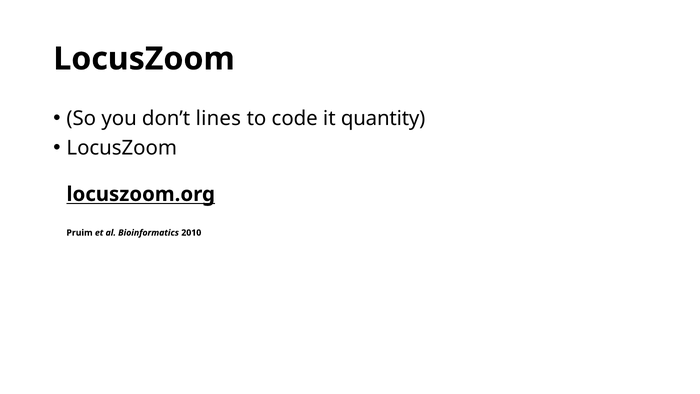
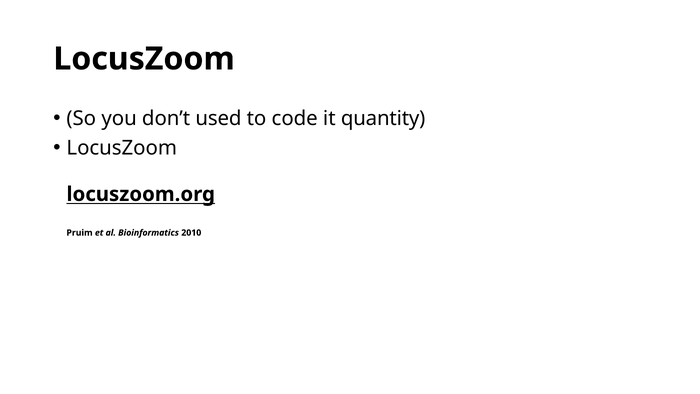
lines: lines -> used
